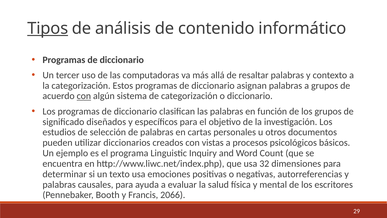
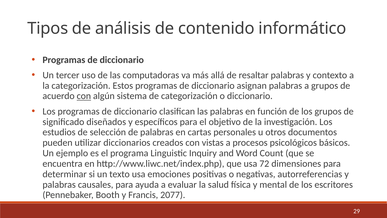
Tipos underline: present -> none
32: 32 -> 72
2066: 2066 -> 2077
